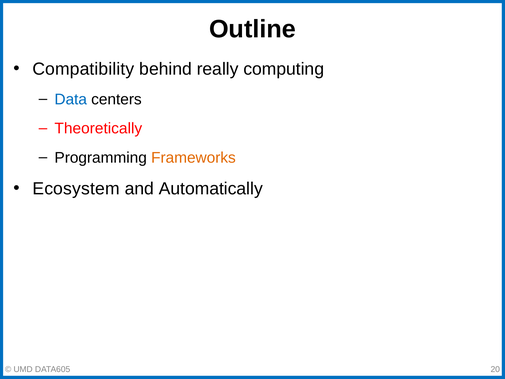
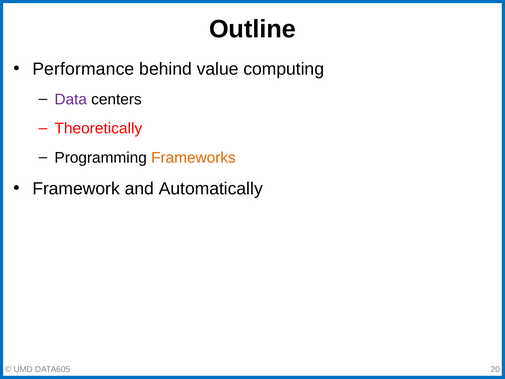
Compatibility: Compatibility -> Performance
really: really -> value
Data colour: blue -> purple
Ecosystem: Ecosystem -> Framework
